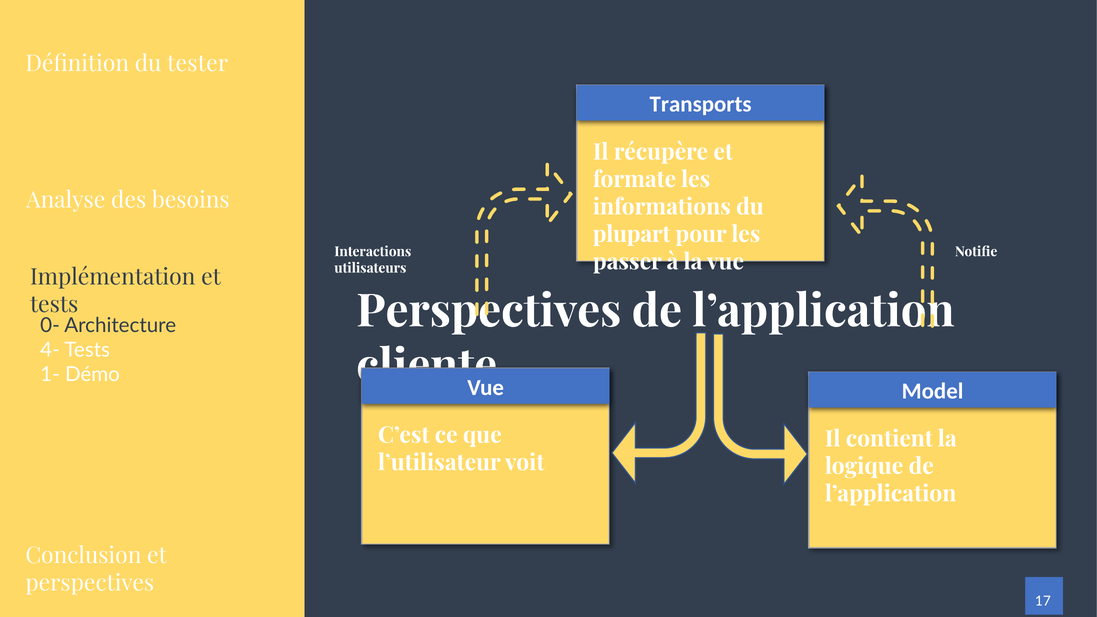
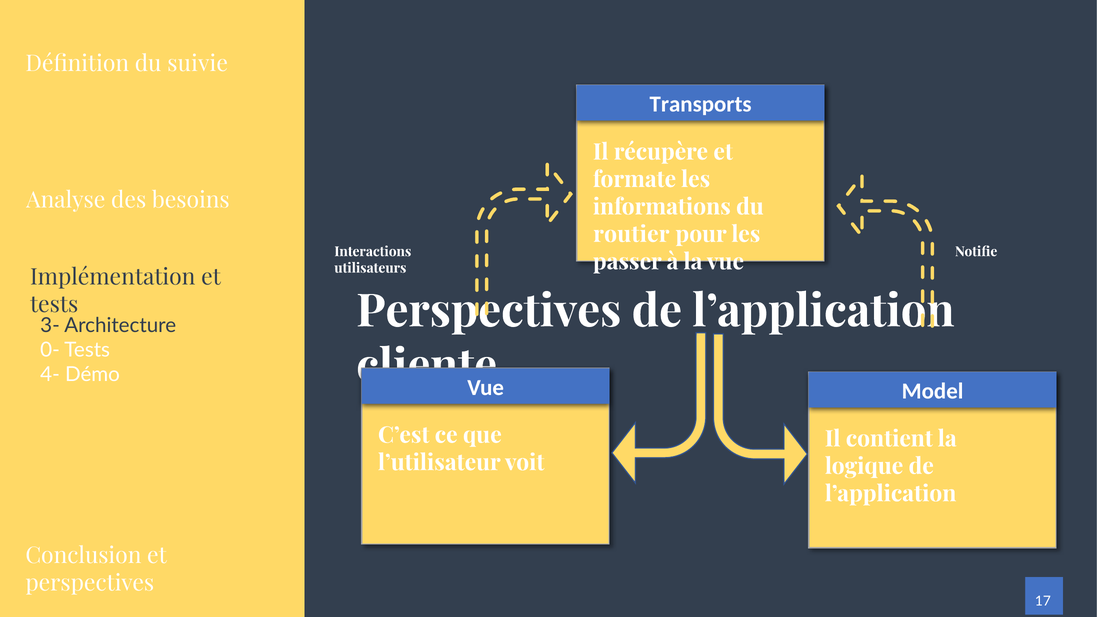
tester: tester -> suivie
plupart: plupart -> routier
0-: 0- -> 3-
4-: 4- -> 0-
1-: 1- -> 4-
